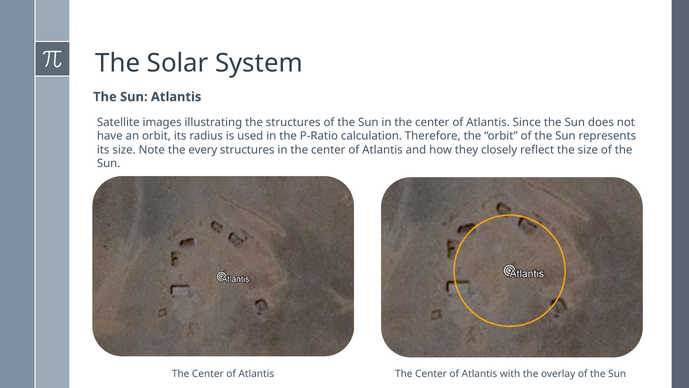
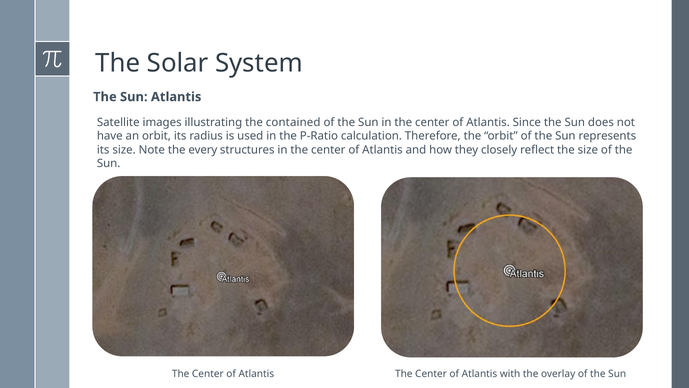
the structures: structures -> contained
